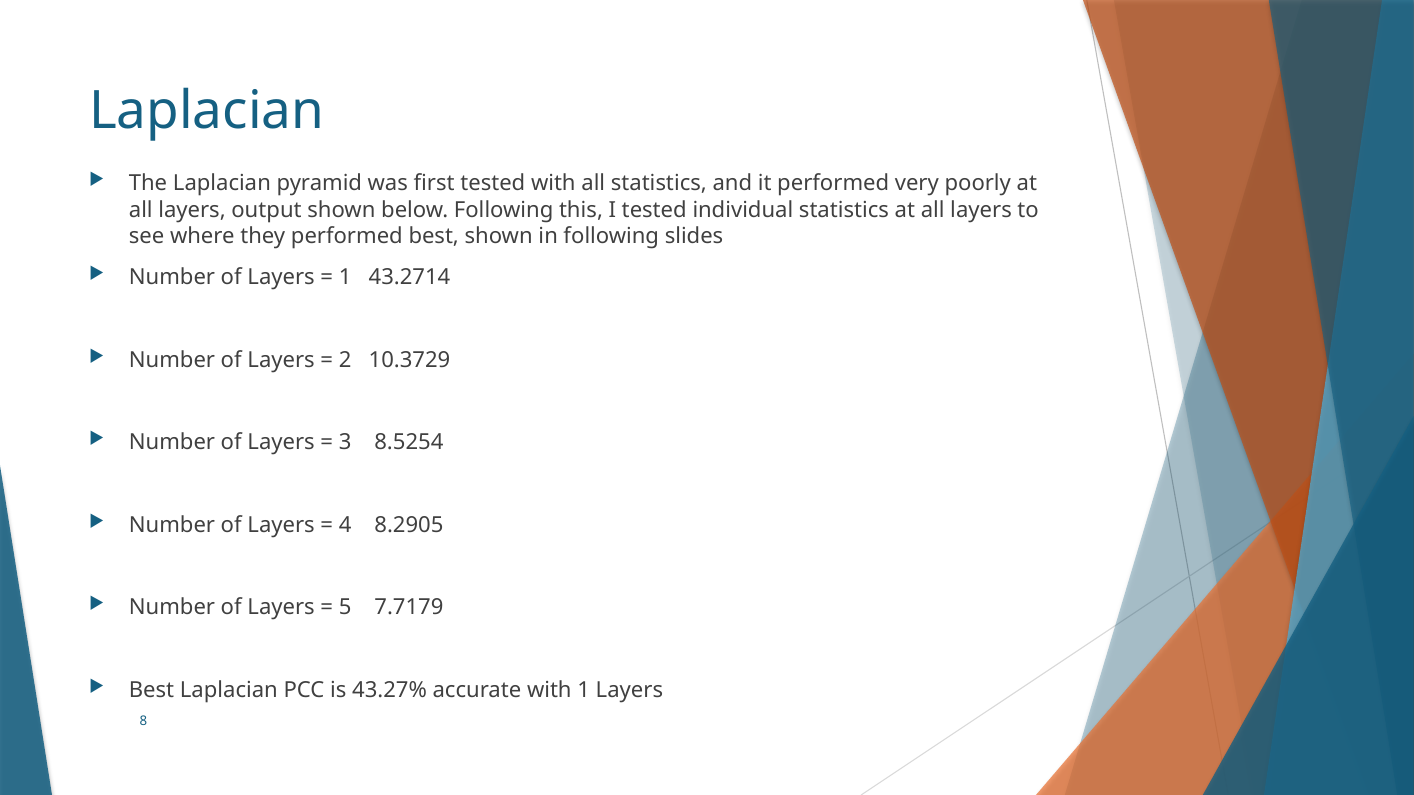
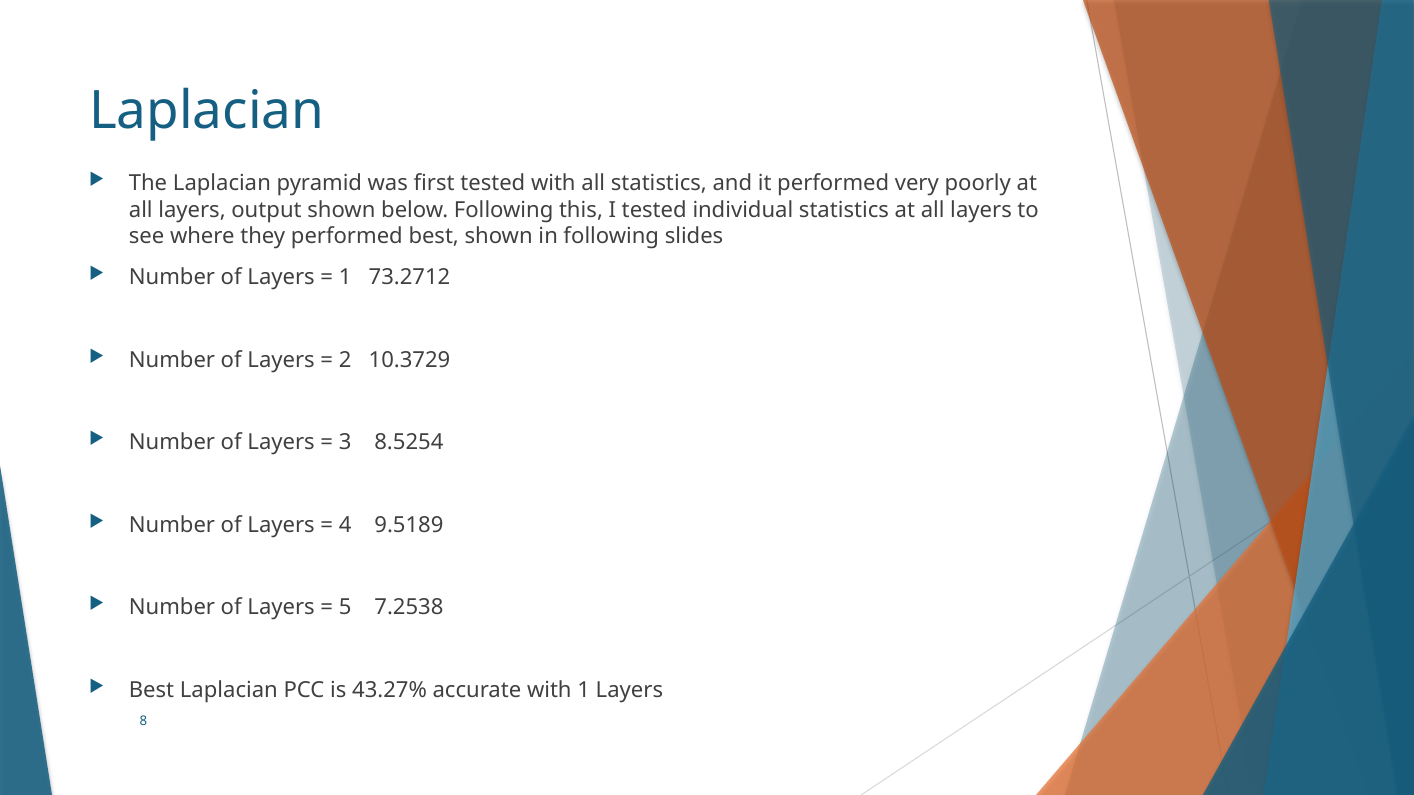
43.2714: 43.2714 -> 73.2712
8.2905: 8.2905 -> 9.5189
7.7179: 7.7179 -> 7.2538
